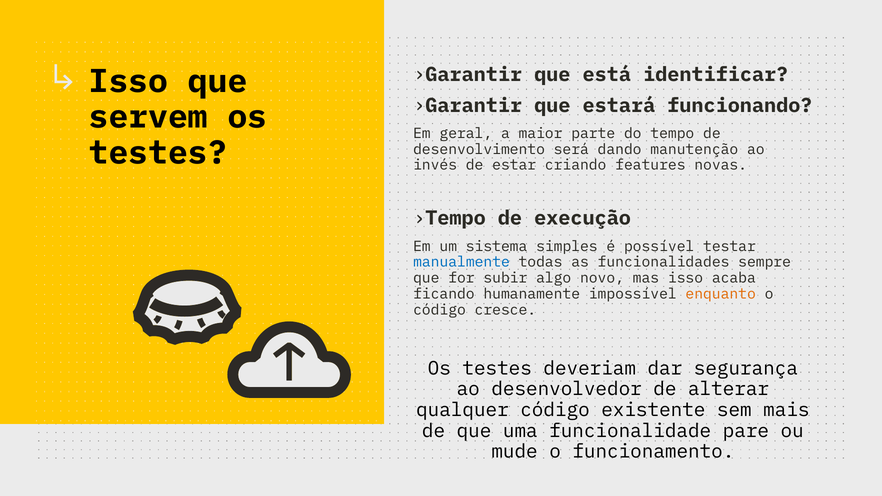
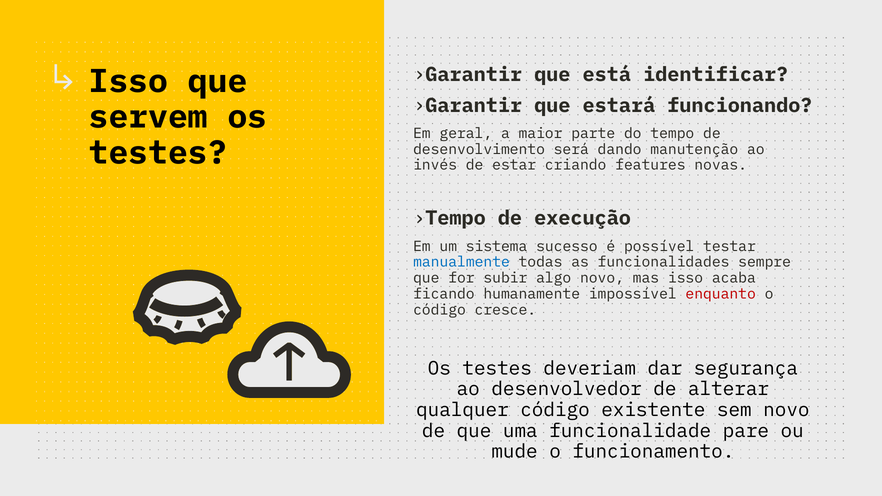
simples: simples -> sucesso
enquanto colour: orange -> red
sem mais: mais -> novo
